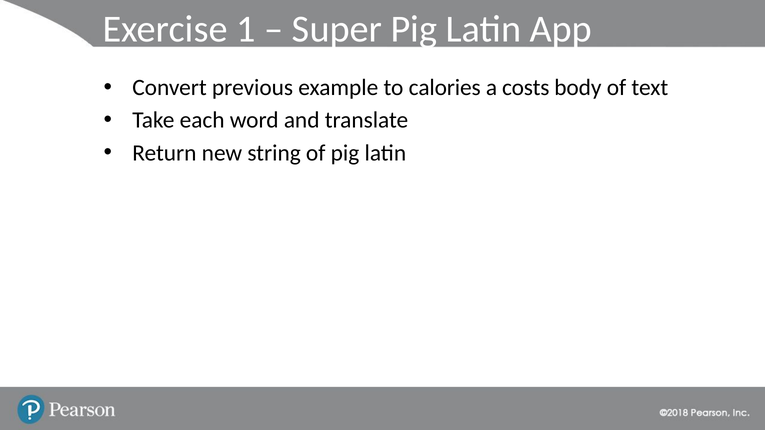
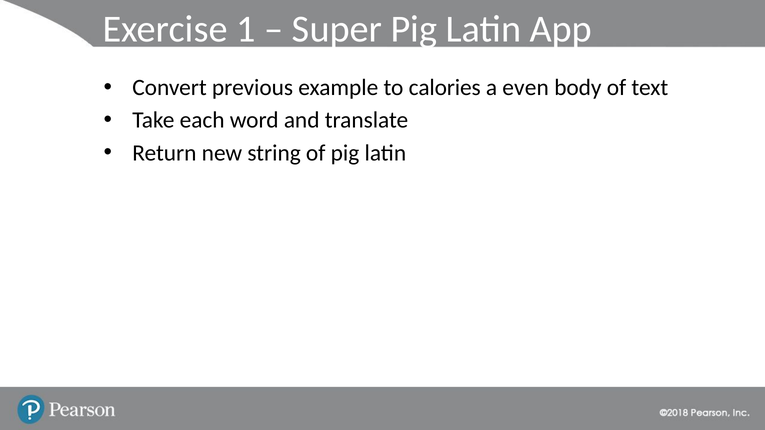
costs: costs -> even
